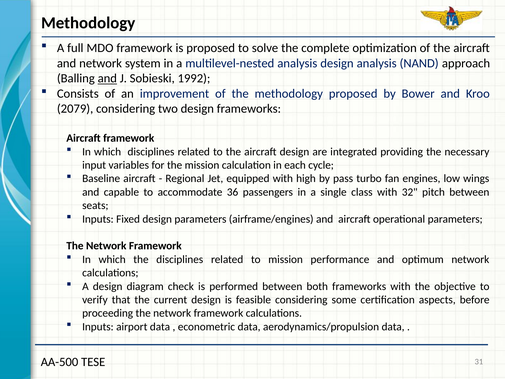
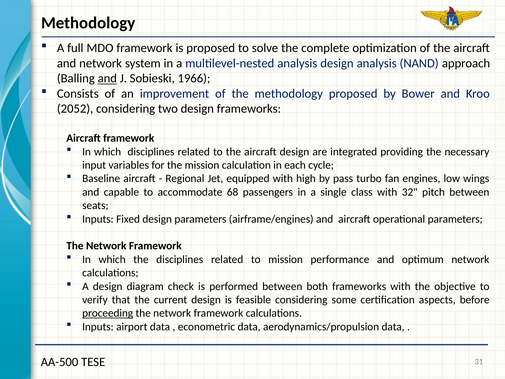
1992: 1992 -> 1966
2079: 2079 -> 2052
36: 36 -> 68
proceeding underline: none -> present
